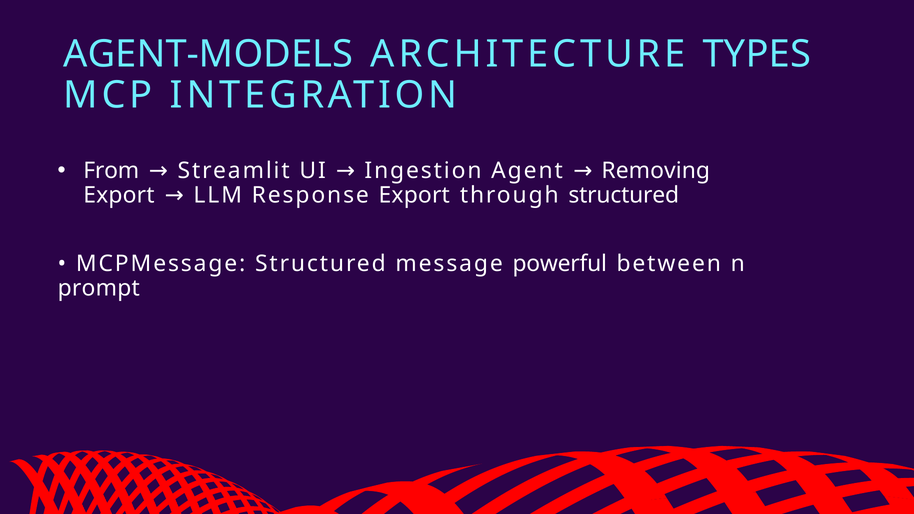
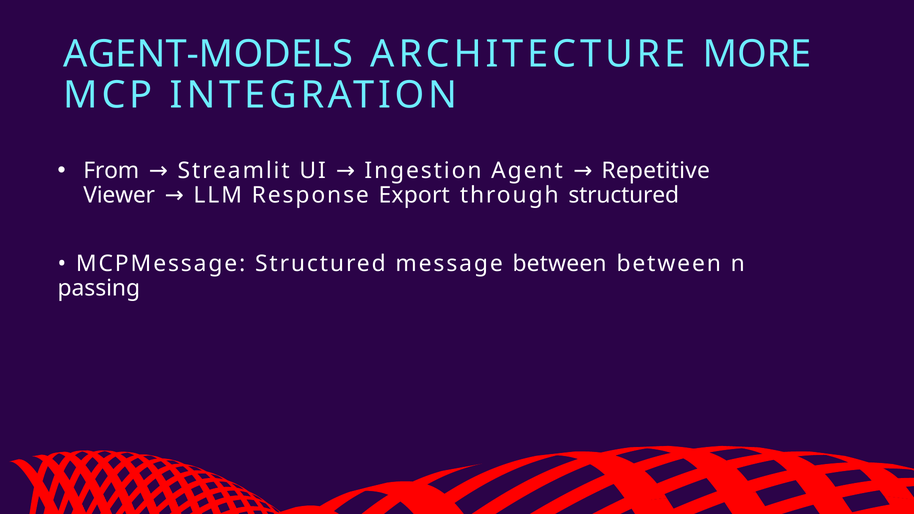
TYPES: TYPES -> MORE
Removing: Removing -> Repetitive
Export at (119, 195): Export -> Viewer
message powerful: powerful -> between
prompt: prompt -> passing
